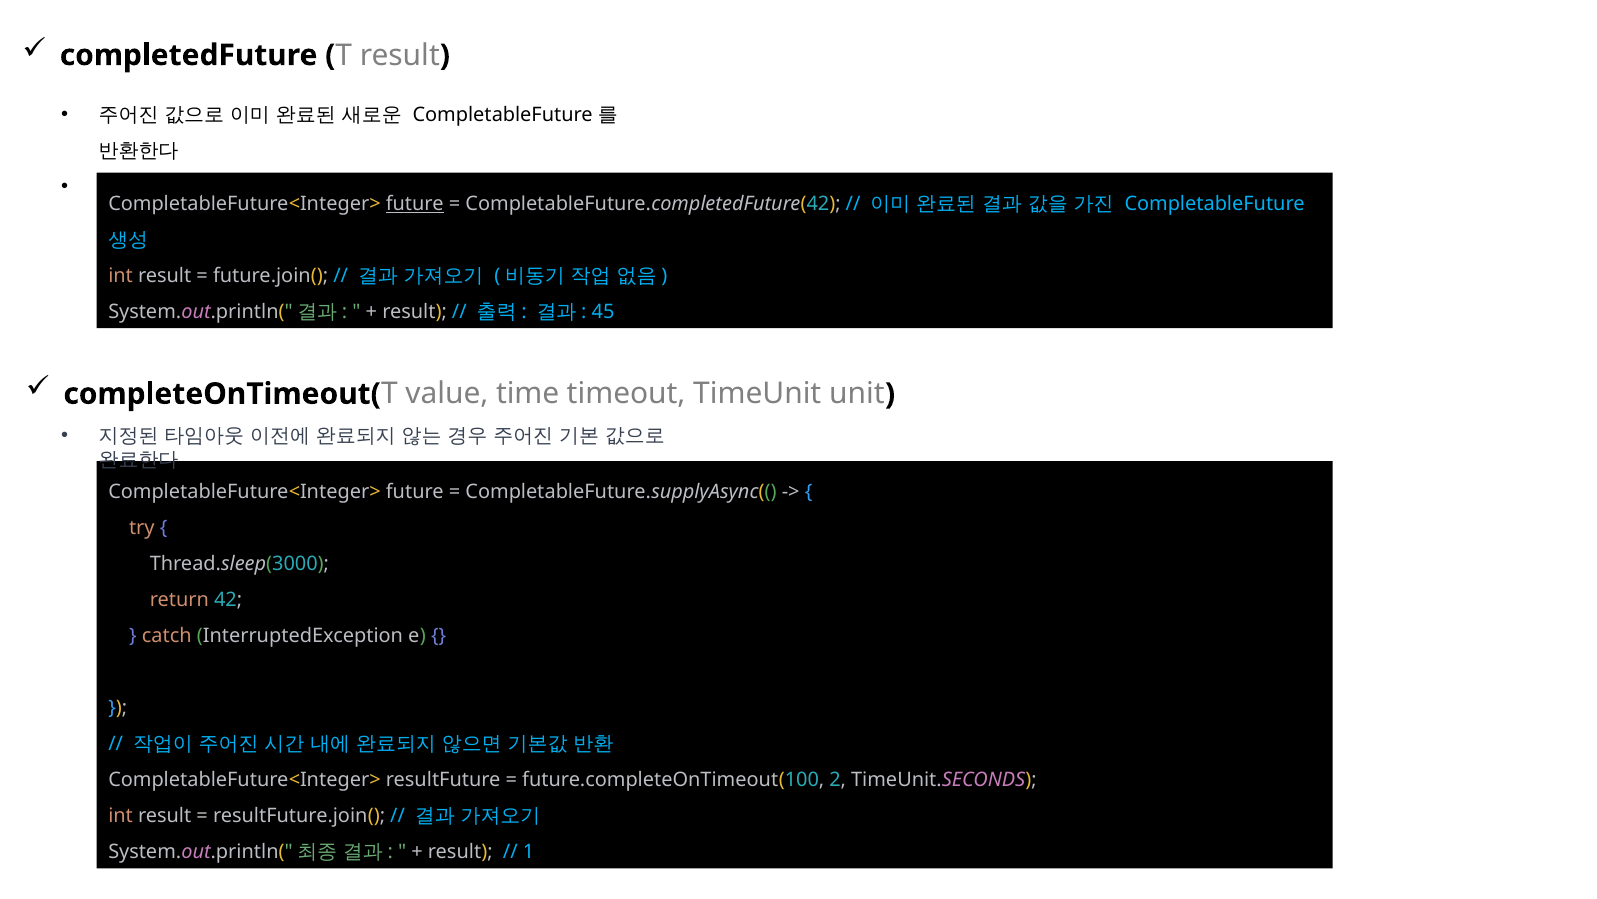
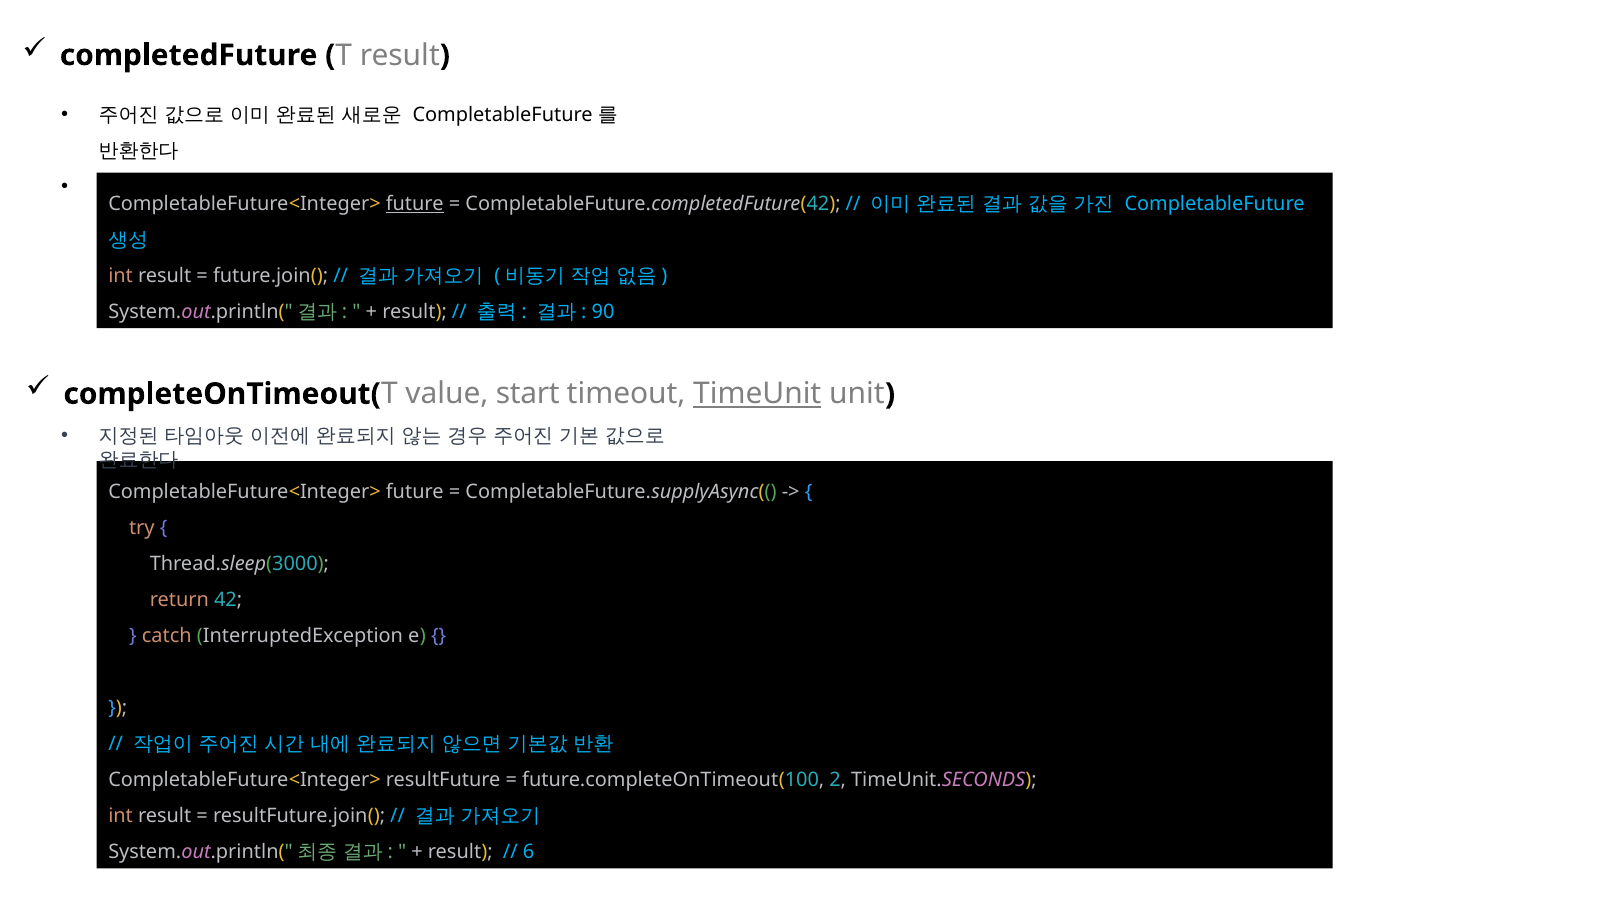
45: 45 -> 90
time: time -> start
TimeUnit underline: none -> present
1: 1 -> 6
